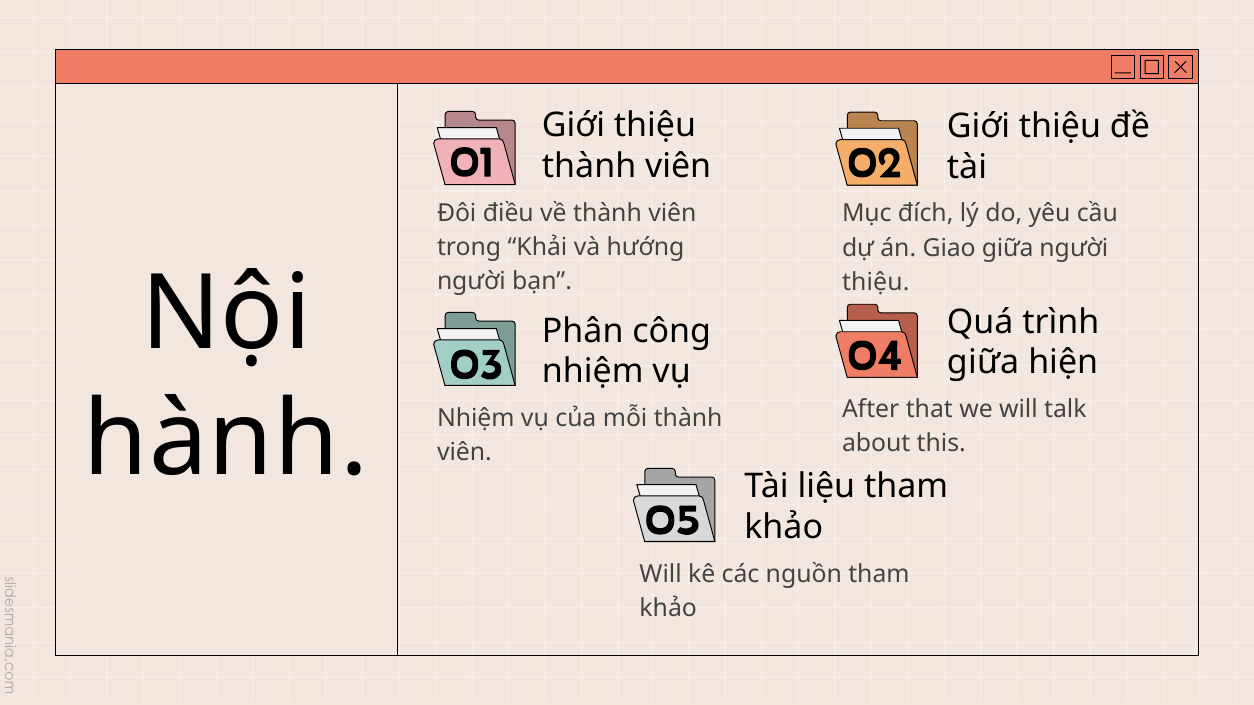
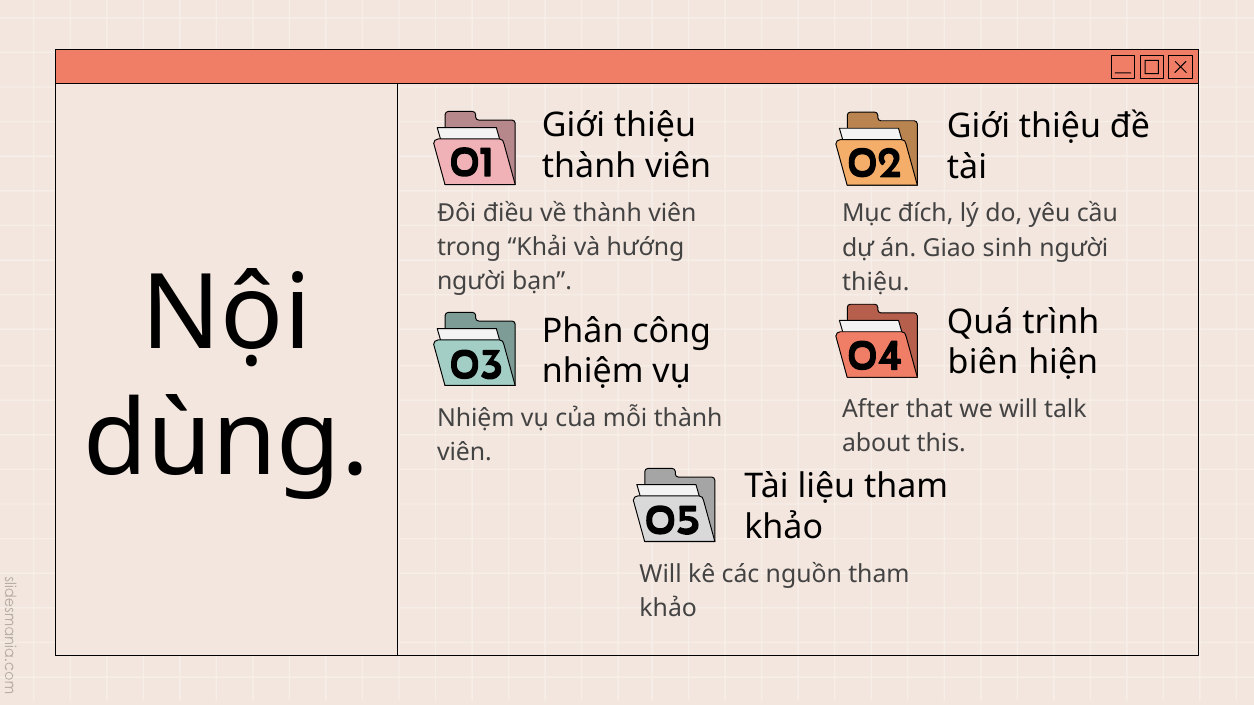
Giao giữa: giữa -> sinh
giữa at (983, 363): giữa -> biên
hành: hành -> dùng
